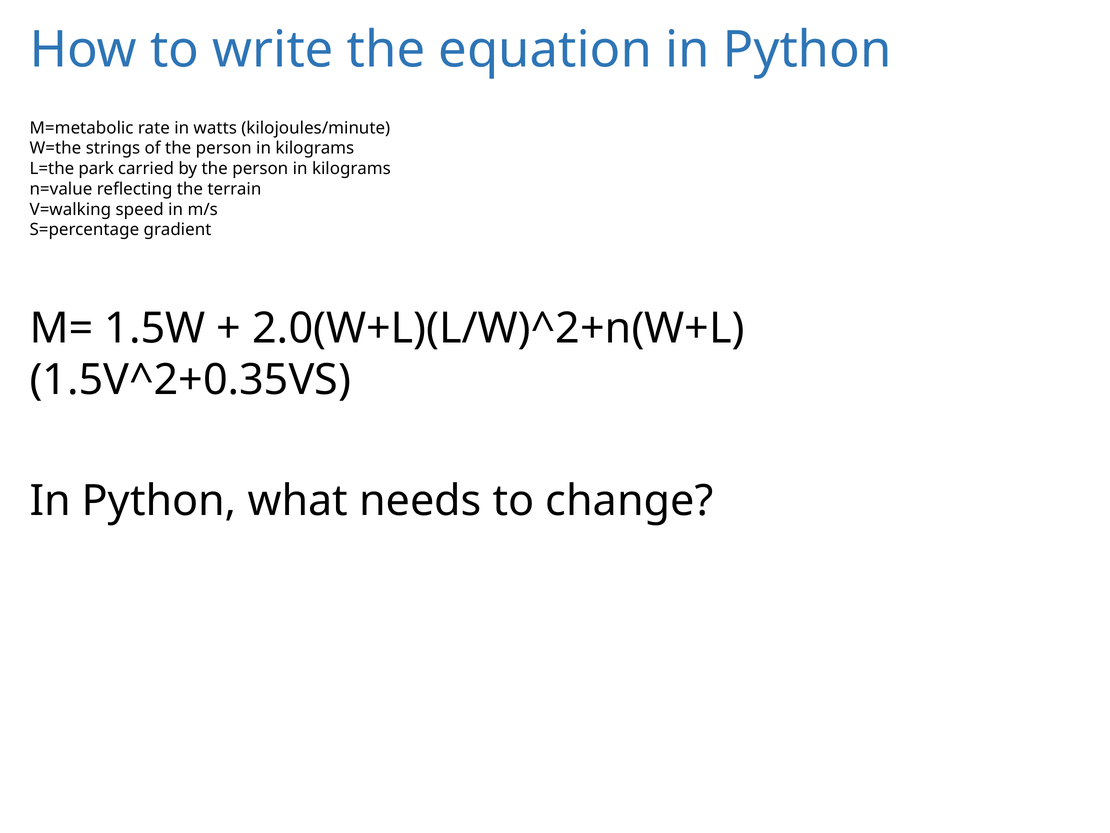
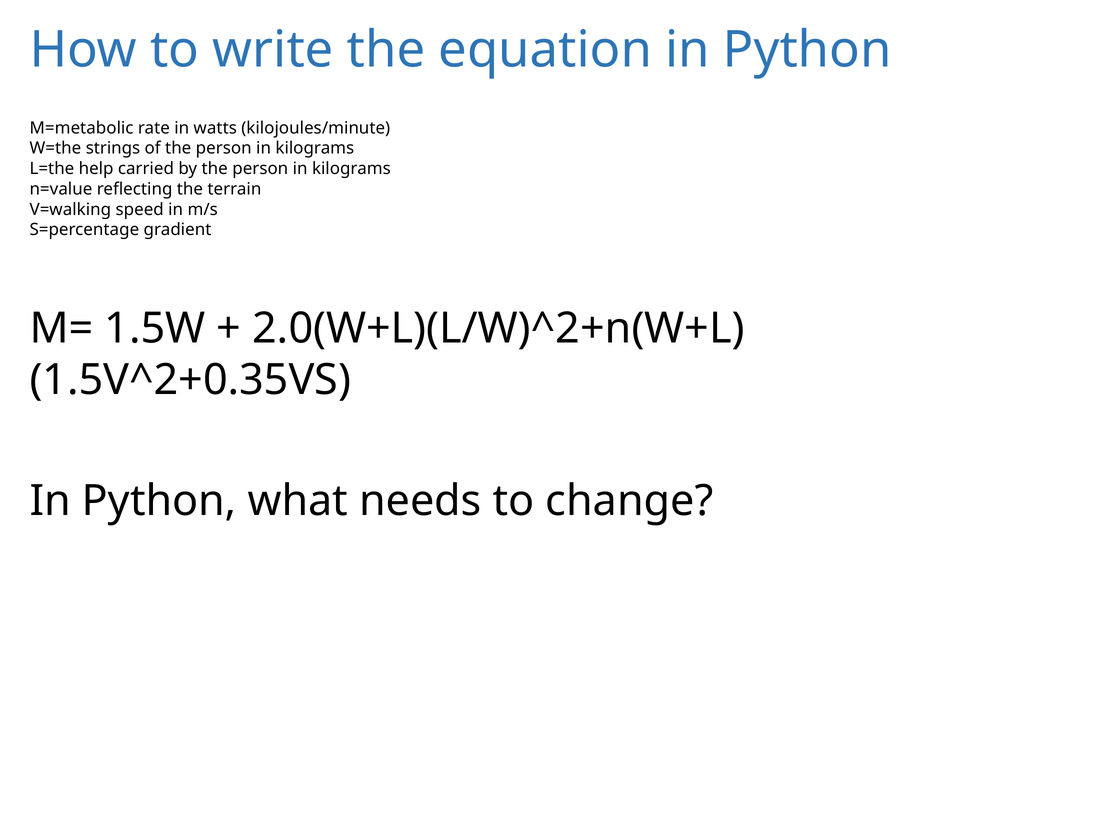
park: park -> help
